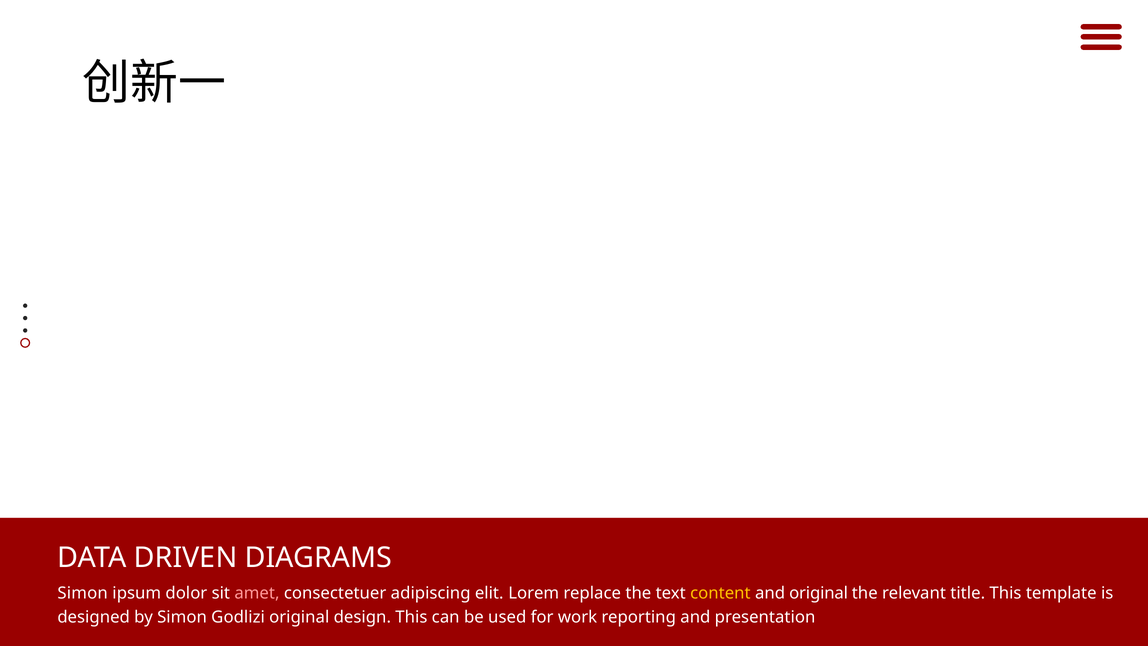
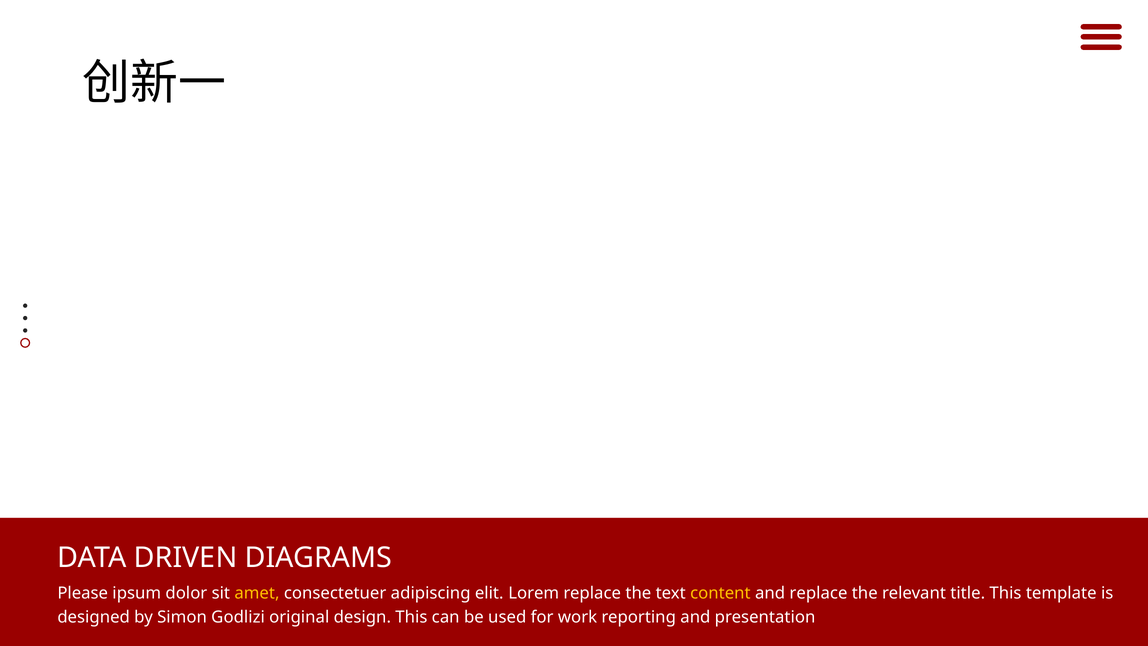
Simon at (83, 593): Simon -> Please
amet colour: pink -> yellow
and original: original -> replace
